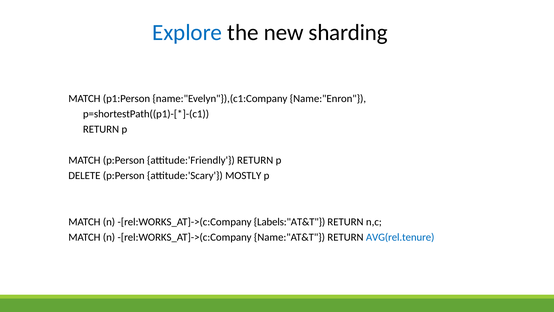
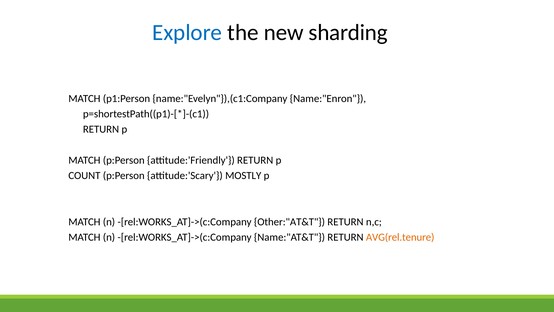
DELETE: DELETE -> COUNT
Labels:"AT&T: Labels:"AT&T -> Other:"AT&T
AVG(rel.tenure colour: blue -> orange
